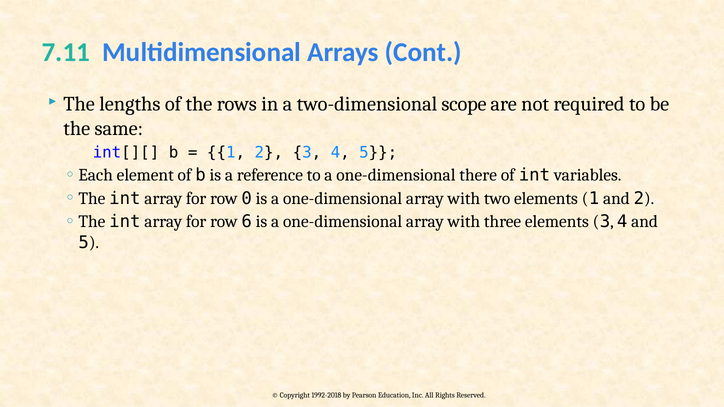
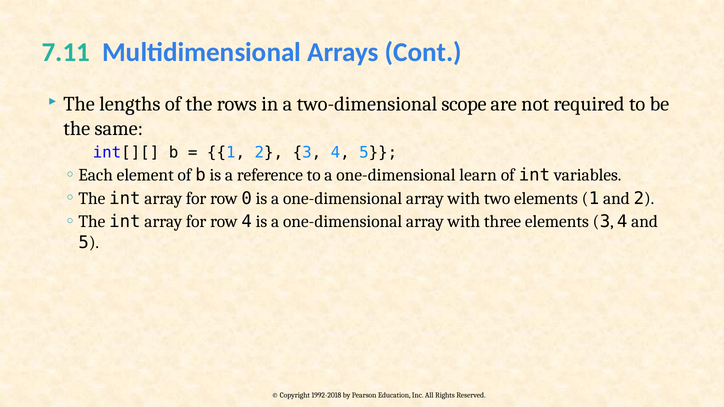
there: there -> learn
row 6: 6 -> 4
